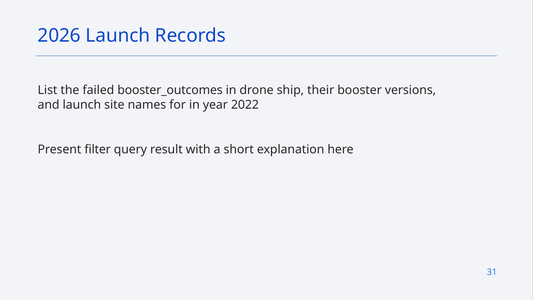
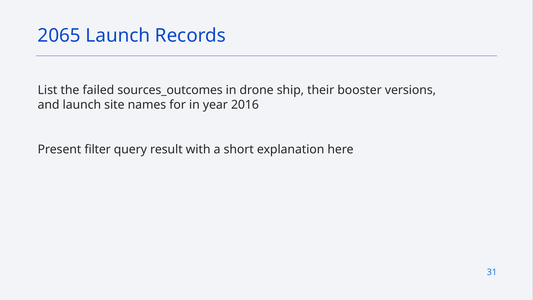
2026: 2026 -> 2065
booster_outcomes: booster_outcomes -> sources_outcomes
2022: 2022 -> 2016
